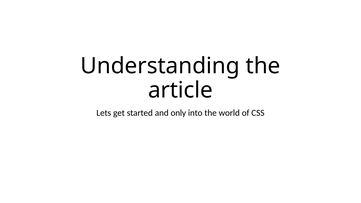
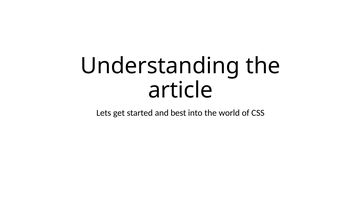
only: only -> best
